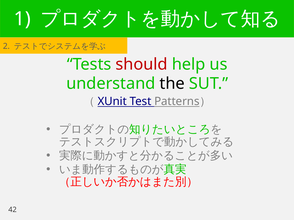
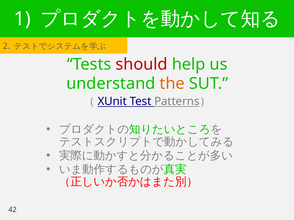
the colour: black -> orange
